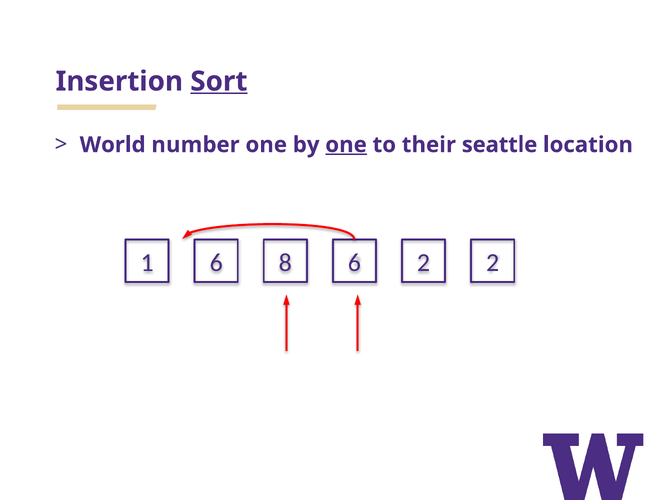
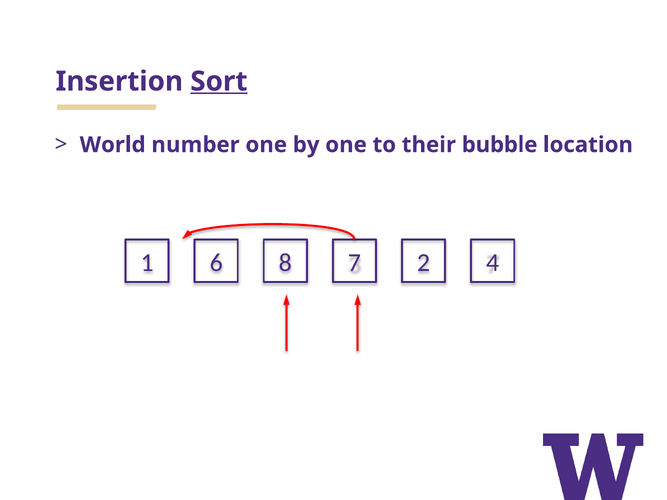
one at (346, 145) underline: present -> none
seattle: seattle -> bubble
6 6: 6 -> 7
2 2: 2 -> 4
